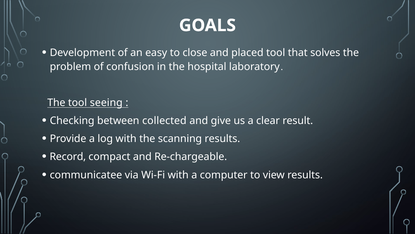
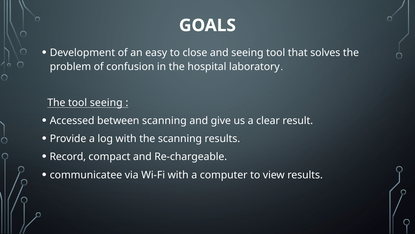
and placed: placed -> seeing
Checking: Checking -> Accessed
between collected: collected -> scanning
